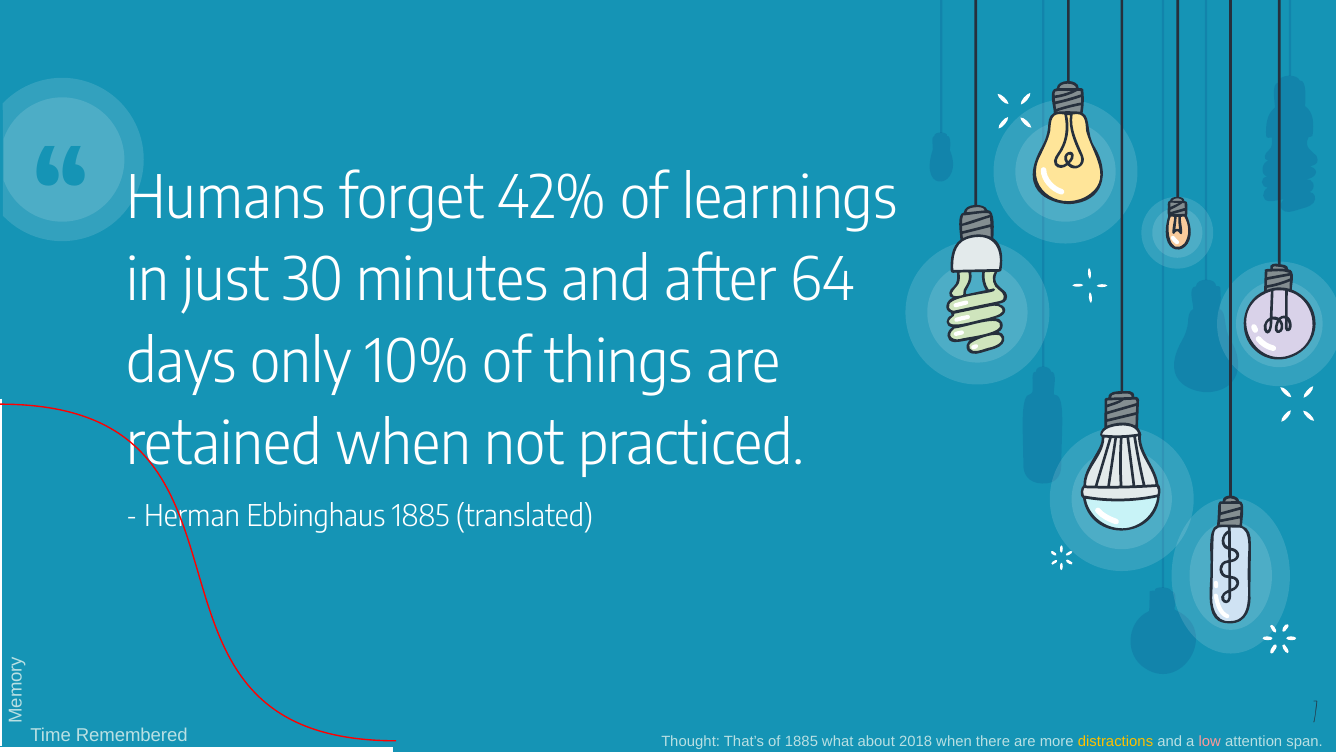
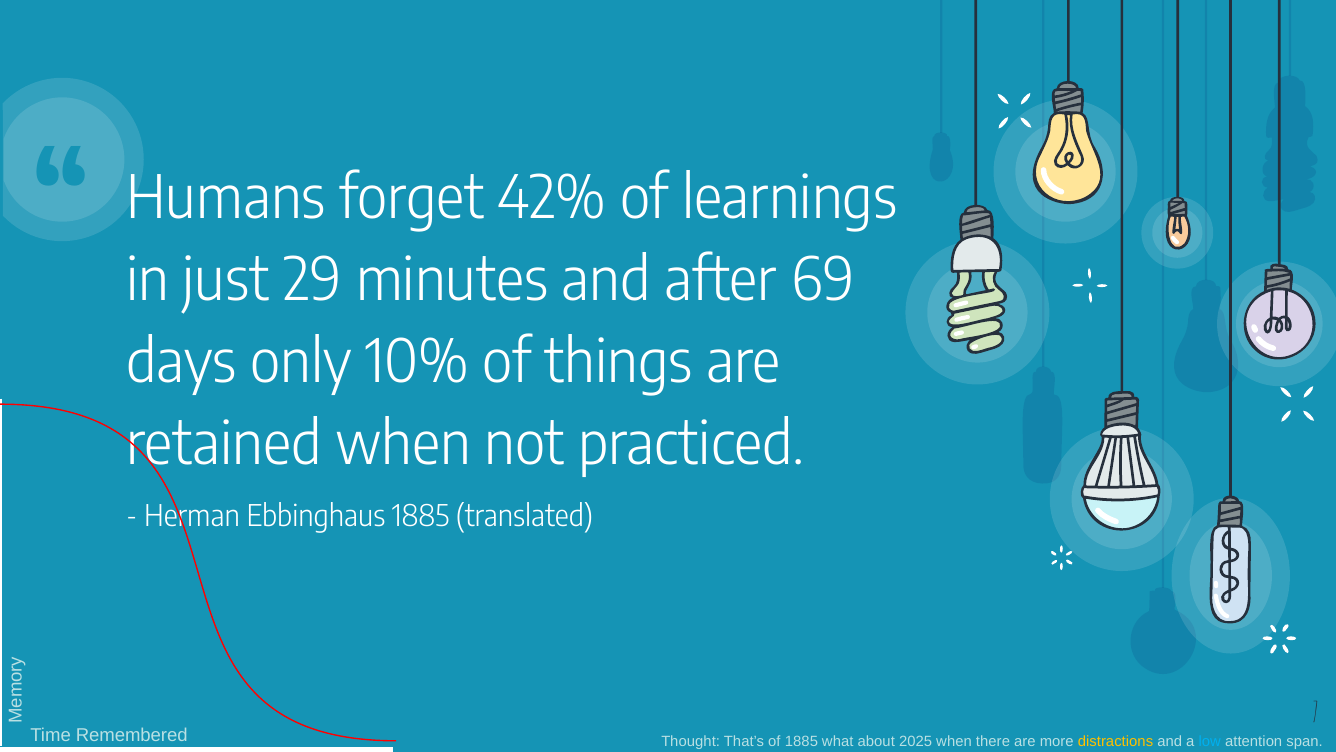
30: 30 -> 29
64: 64 -> 69
2018: 2018 -> 2025
low colour: pink -> light blue
